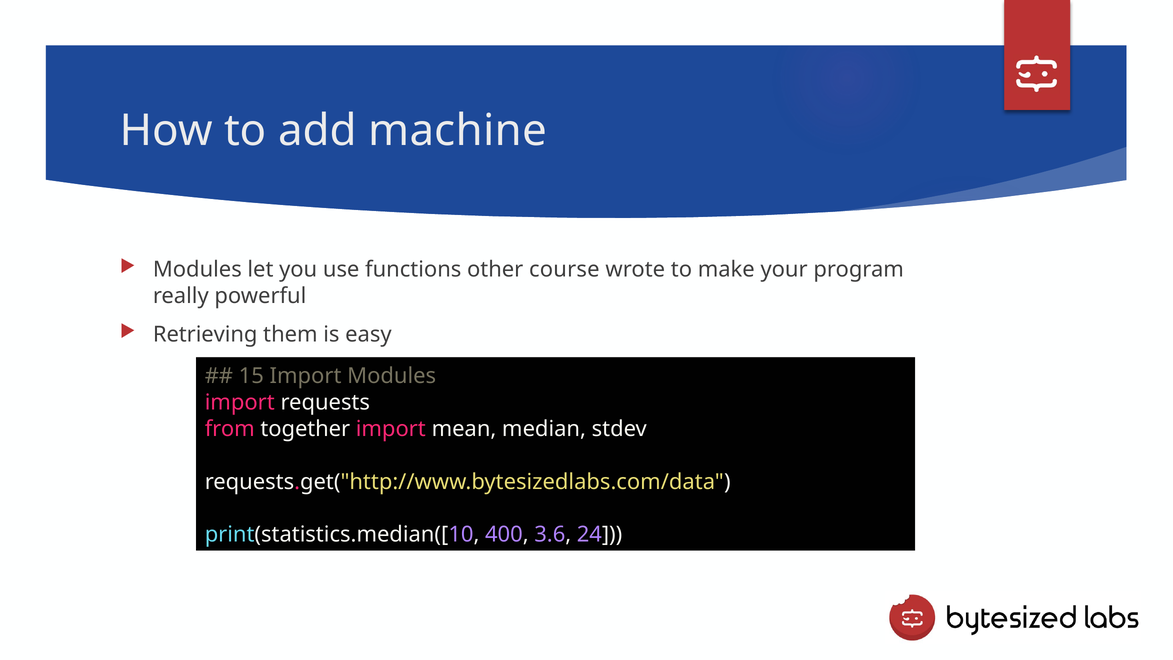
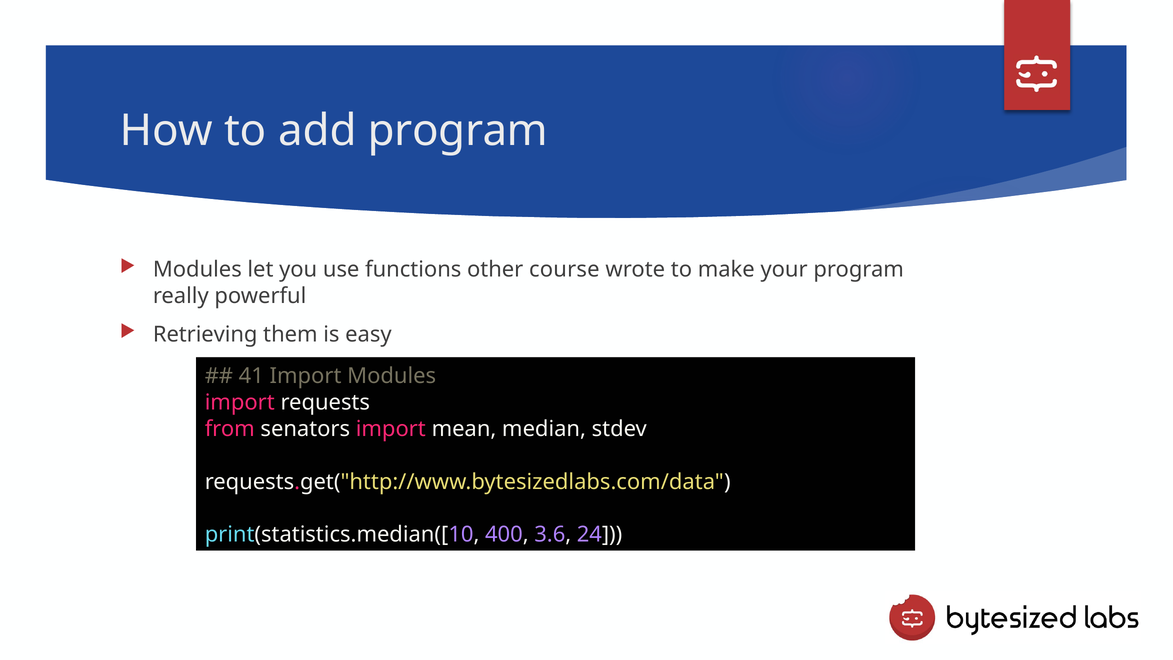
add machine: machine -> program
15: 15 -> 41
together: together -> senators
